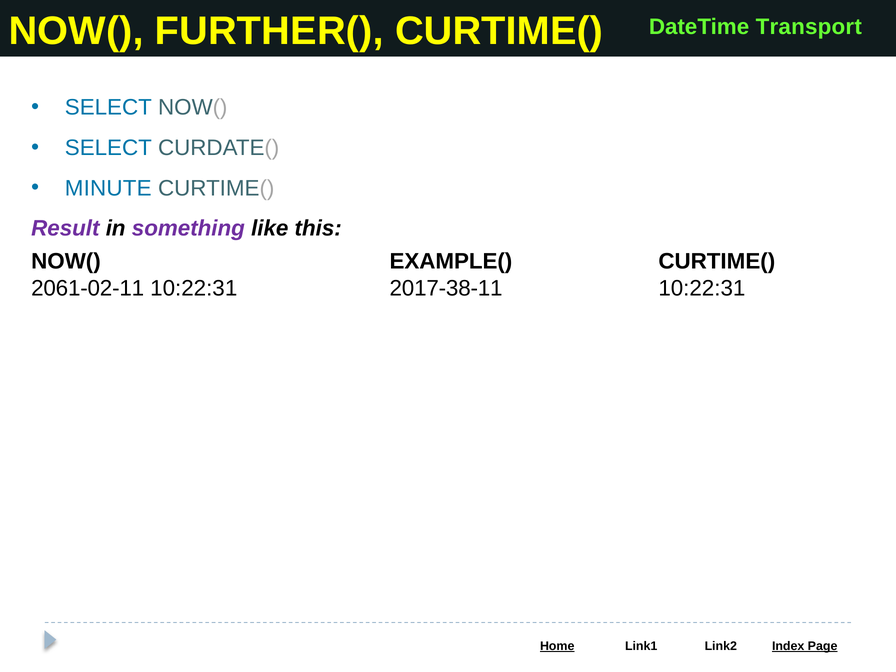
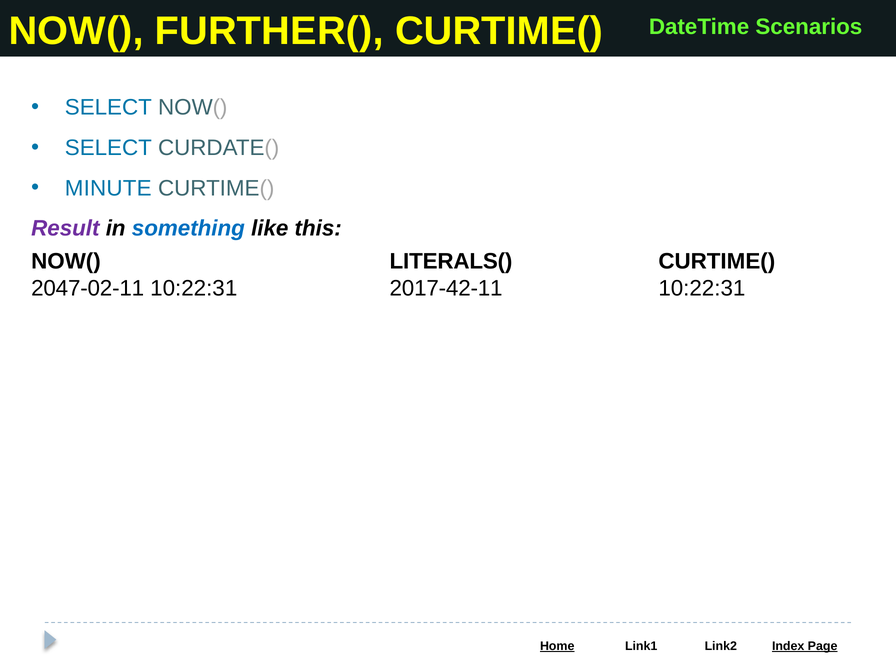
Transport: Transport -> Scenarios
something colour: purple -> blue
EXAMPLE(: EXAMPLE( -> LITERALS(
2061-02-11: 2061-02-11 -> 2047-02-11
2017-38-11: 2017-38-11 -> 2017-42-11
